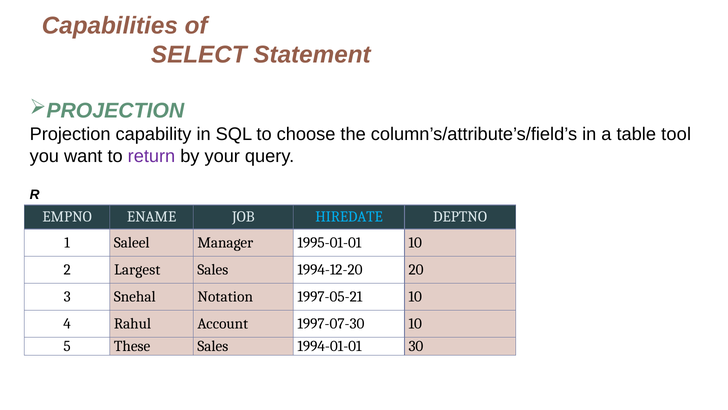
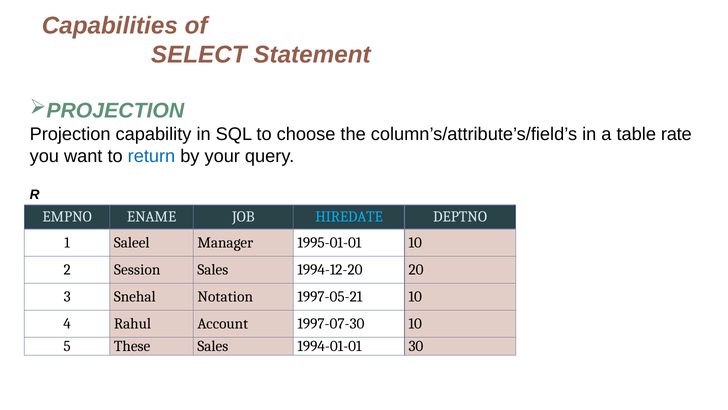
tool: tool -> rate
return colour: purple -> blue
Largest: Largest -> Session
